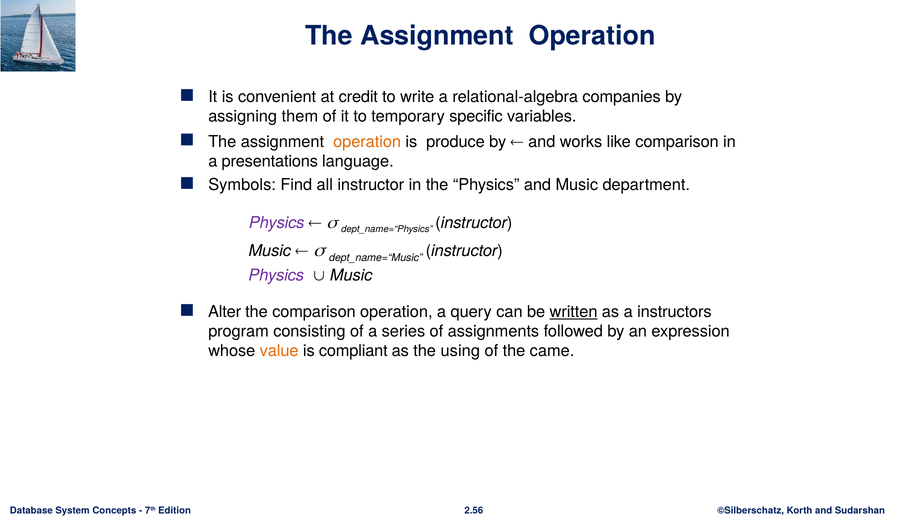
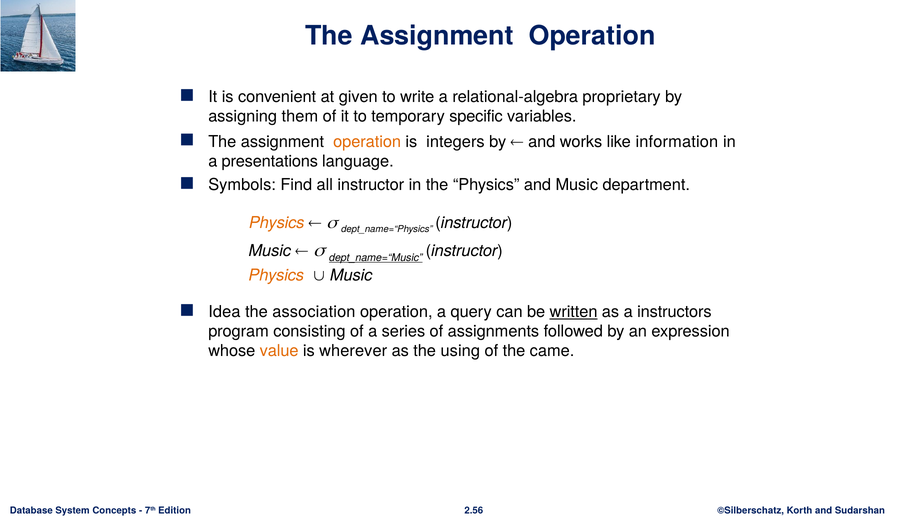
credit: credit -> given
companies: companies -> proprietary
produce: produce -> integers
like comparison: comparison -> information
Physics at (277, 223) colour: purple -> orange
dept_name=“Music underline: none -> present
Physics at (276, 275) colour: purple -> orange
Alter: Alter -> Idea
the comparison: comparison -> association
compliant: compliant -> wherever
